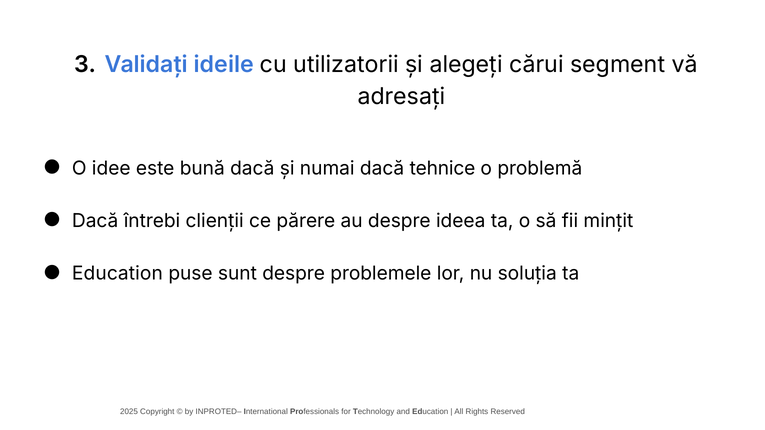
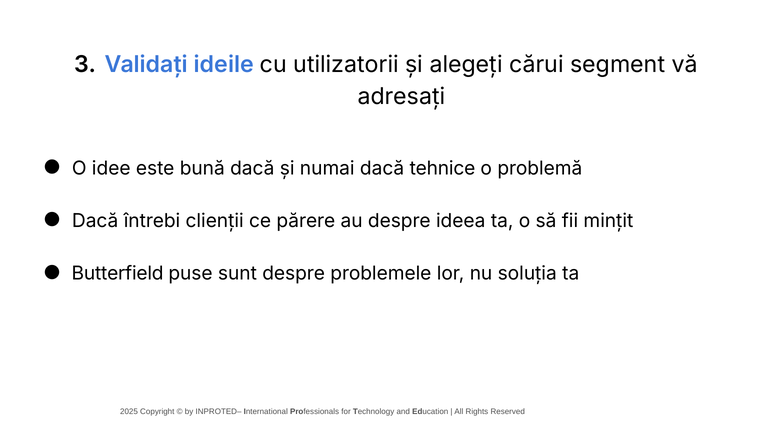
Education at (117, 274): Education -> Butterfield
